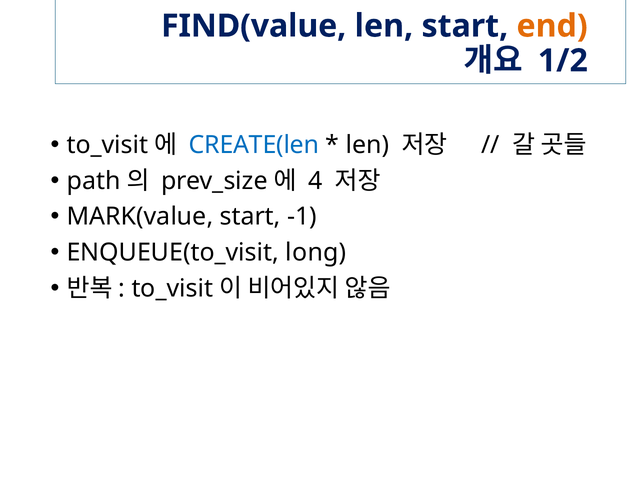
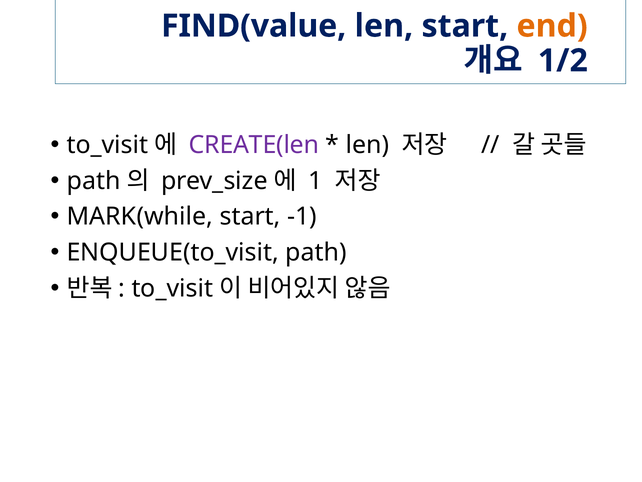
CREATE(len colour: blue -> purple
4: 4 -> 1
MARK(value: MARK(value -> MARK(while
ENQUEUE(to_visit long: long -> path
